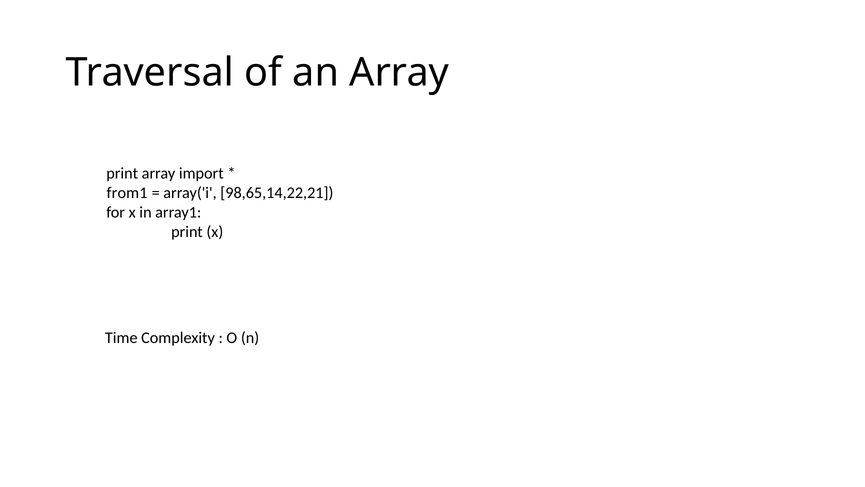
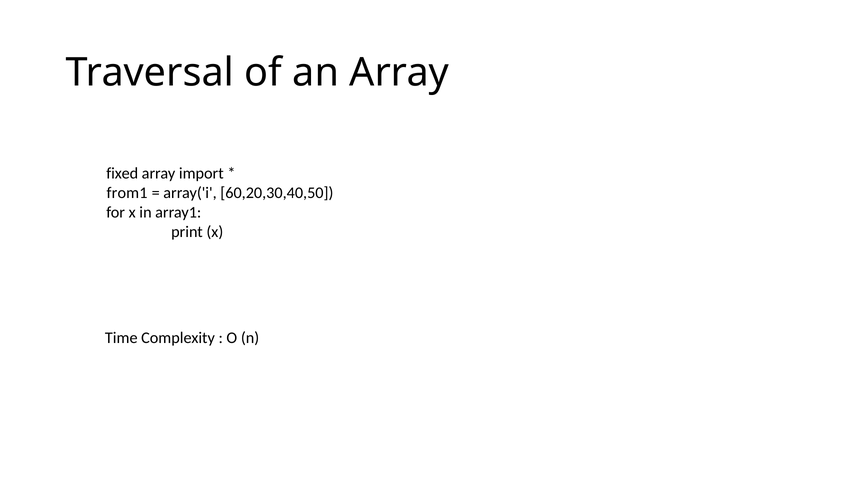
print at (122, 173): print -> fixed
98,65,14,22,21: 98,65,14,22,21 -> 60,20,30,40,50
